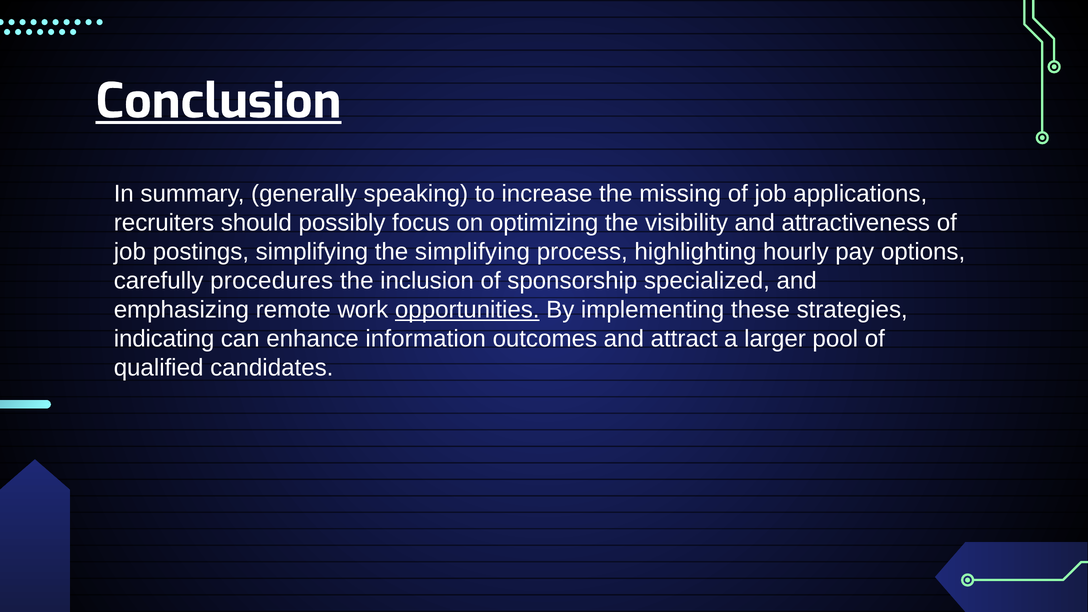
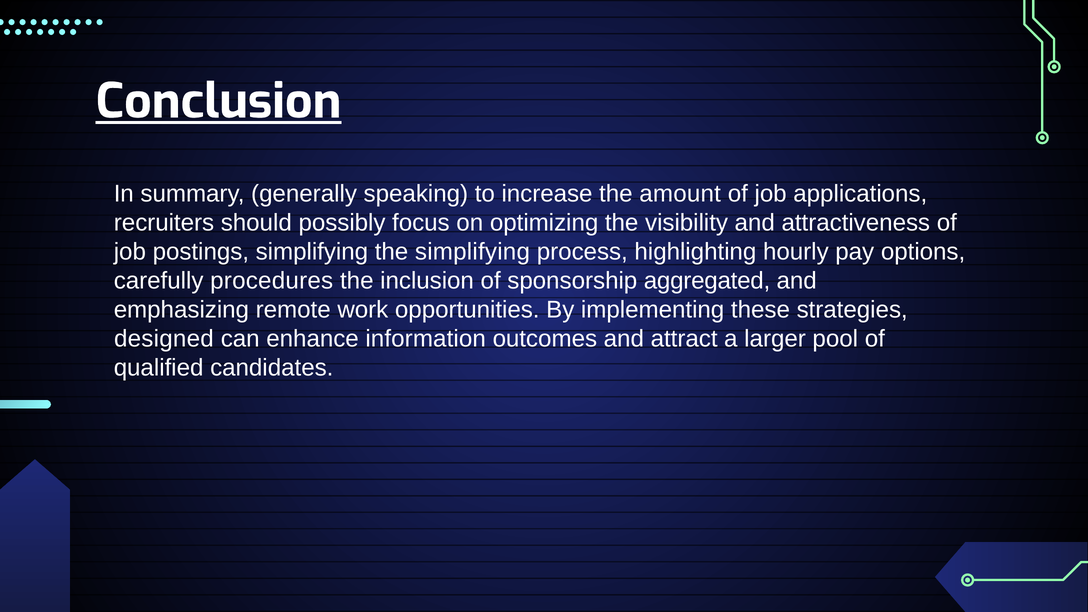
missing: missing -> amount
specialized: specialized -> aggregated
opportunities underline: present -> none
indicating: indicating -> designed
